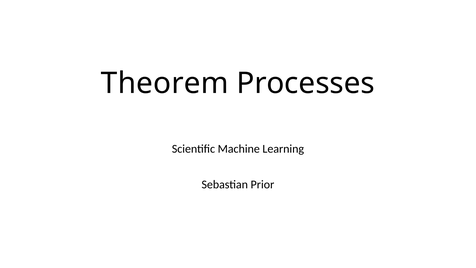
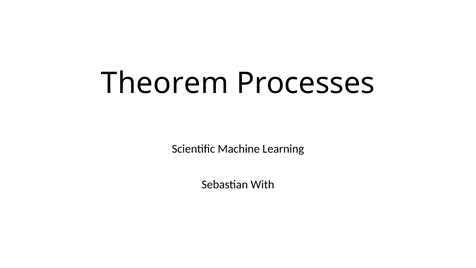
Prior: Prior -> With
